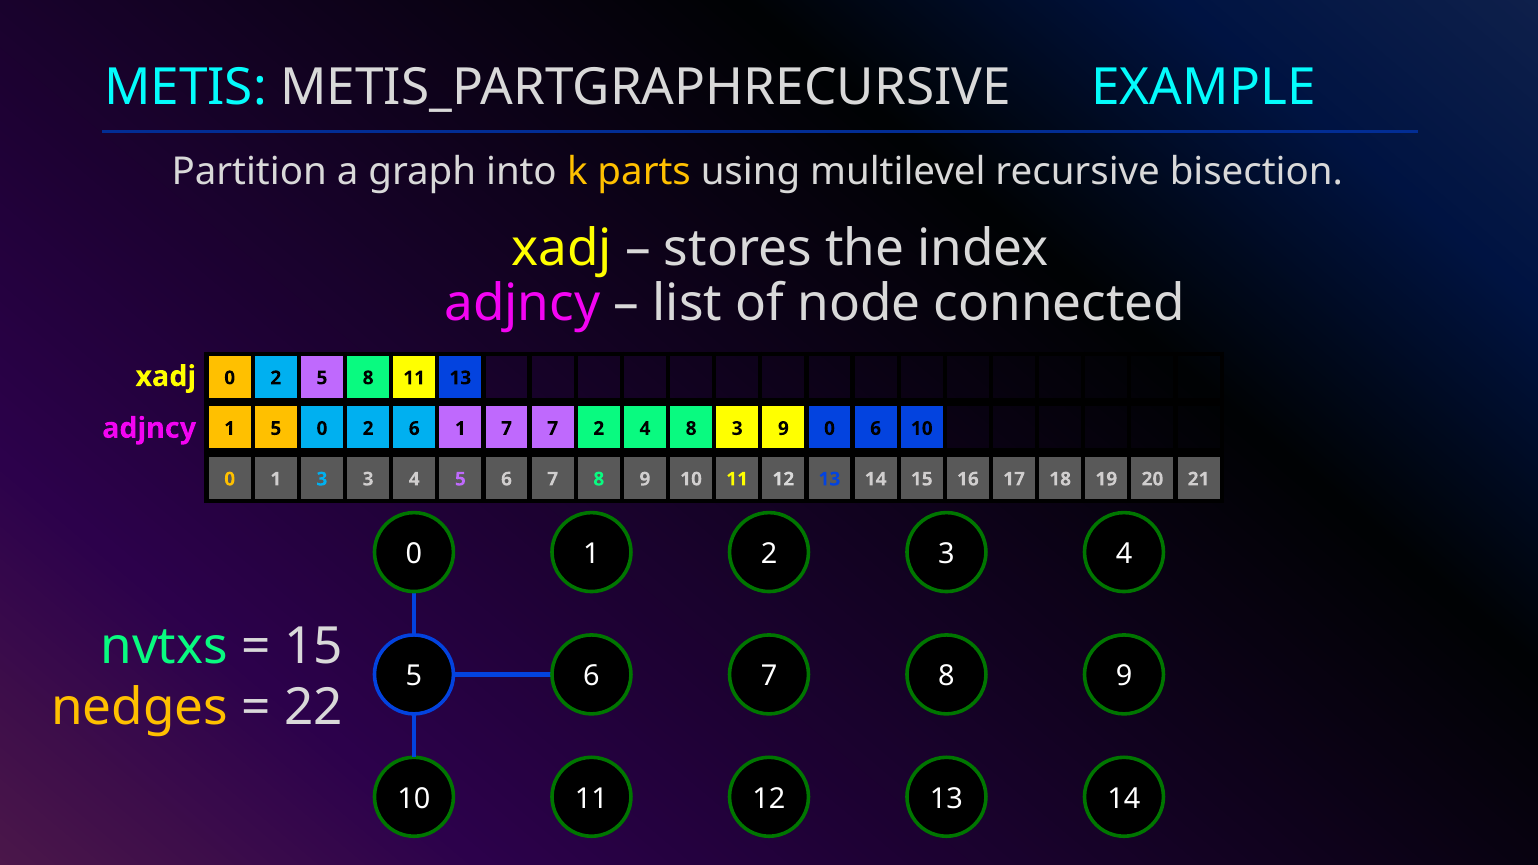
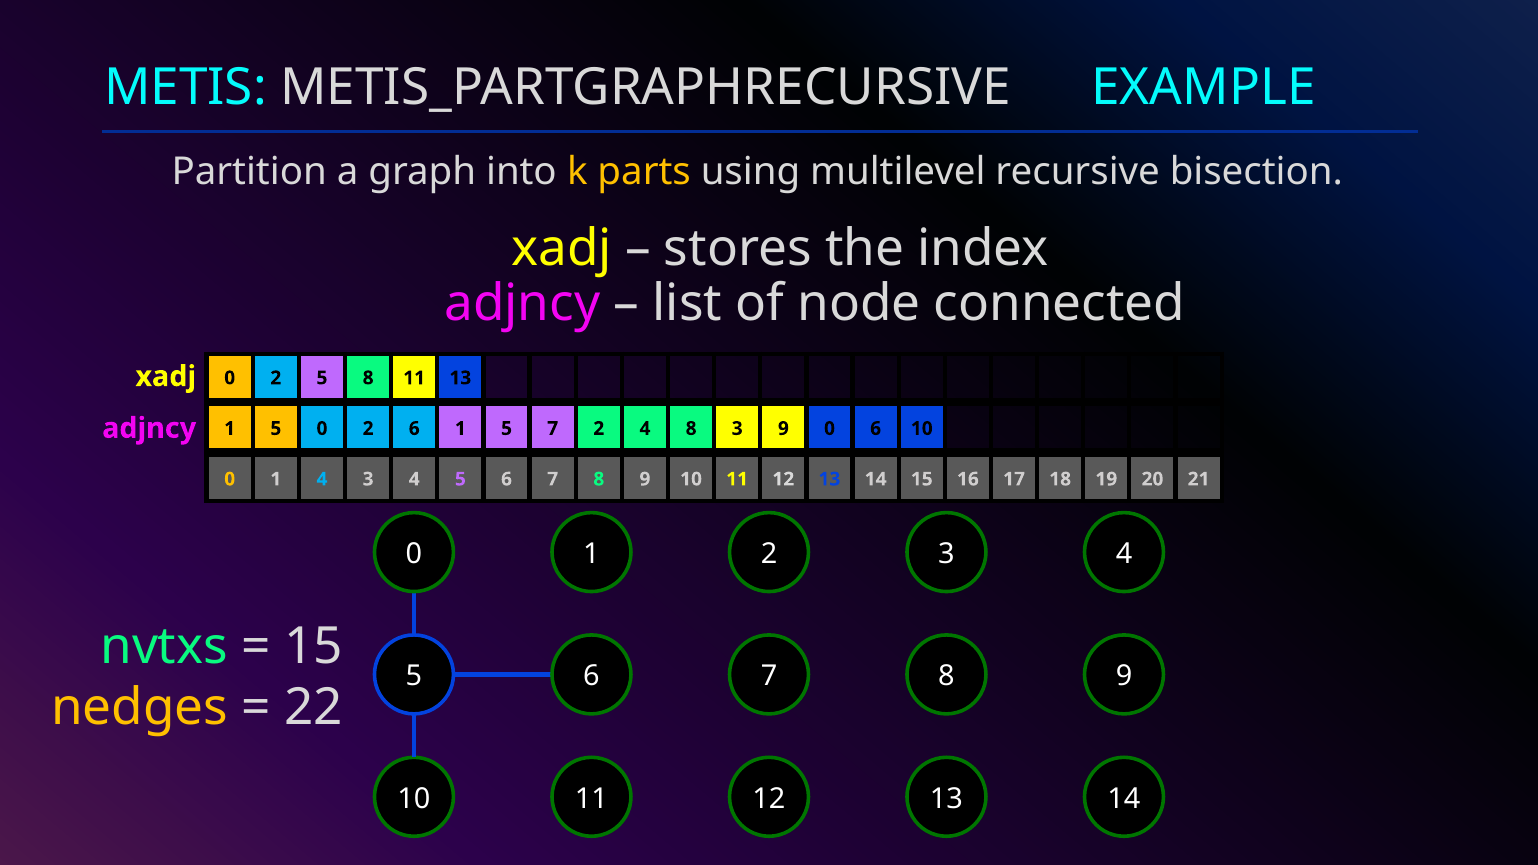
6 1 7: 7 -> 5
1 3: 3 -> 4
